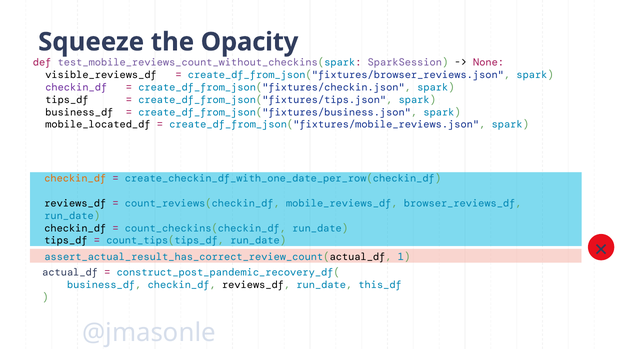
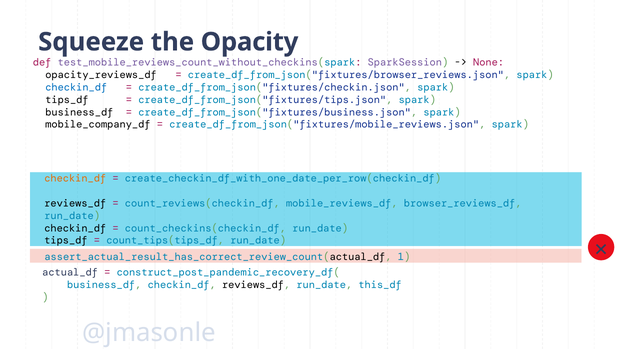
visible_reviews_df: visible_reviews_df -> opacity_reviews_df
checkin_df at (76, 87) colour: purple -> blue
mobile_located_df: mobile_located_df -> mobile_company_df
